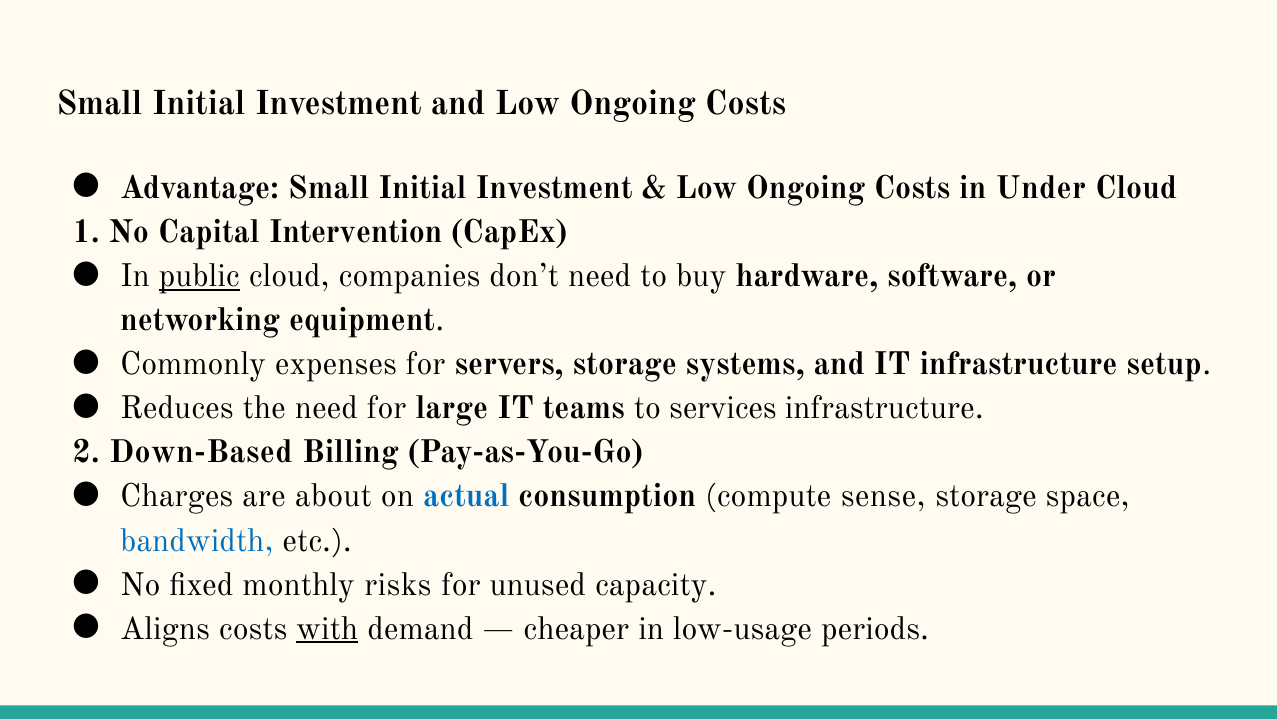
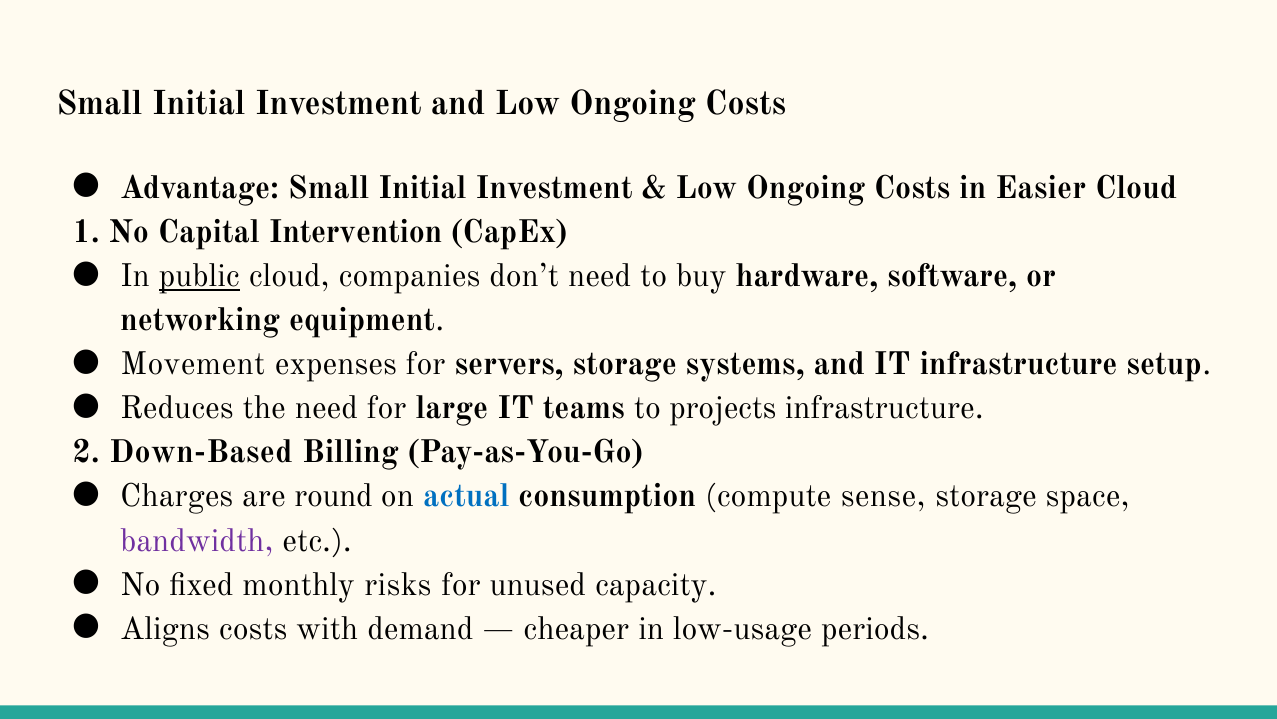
Under: Under -> Easier
Commonly: Commonly -> Movement
services: services -> projects
about: about -> round
bandwidth colour: blue -> purple
with underline: present -> none
